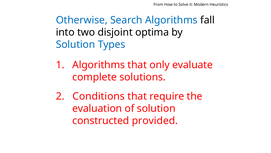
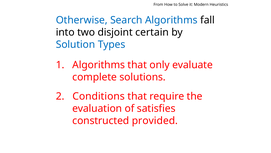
optima: optima -> certain
of solution: solution -> satisfies
